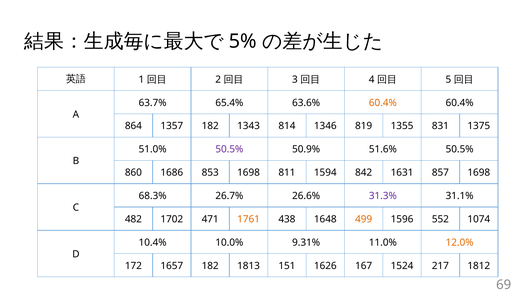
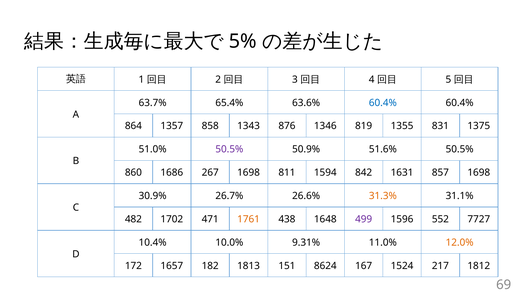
60.4% at (383, 103) colour: orange -> blue
1357 182: 182 -> 858
814: 814 -> 876
853: 853 -> 267
68.3%: 68.3% -> 30.9%
31.3% colour: purple -> orange
499 colour: orange -> purple
1074: 1074 -> 7727
1626: 1626 -> 8624
